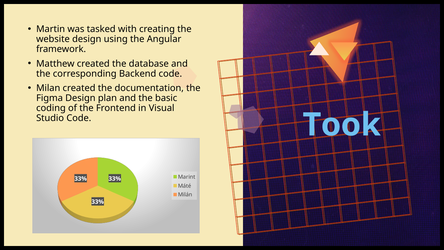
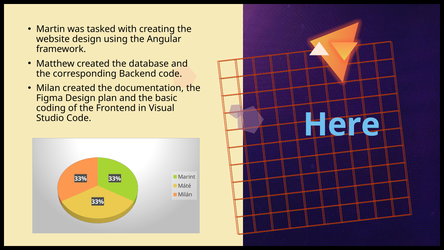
Took: Took -> Here
